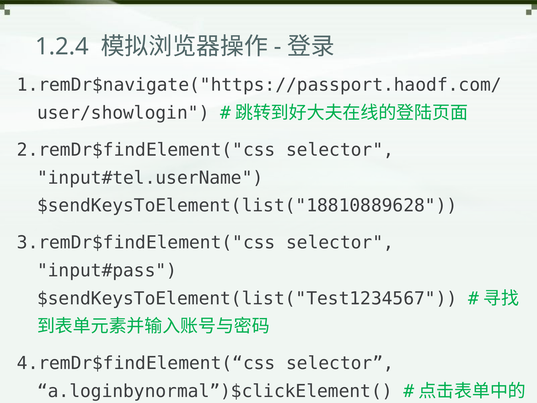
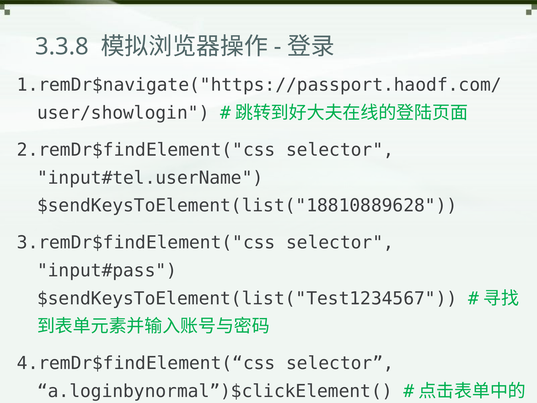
1.2.4: 1.2.4 -> 3.3.8
